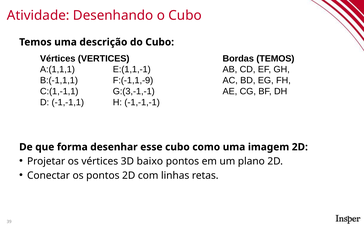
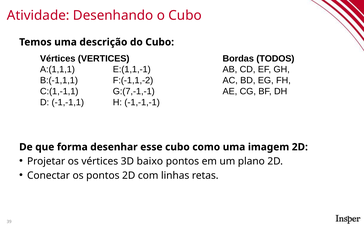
Bordas TEMOS: TEMOS -> TODOS
F:(-1,1,-9: F:(-1,1,-9 -> F:(-1,1,-2
G:(3,-1,-1: G:(3,-1,-1 -> G:(7,-1,-1
